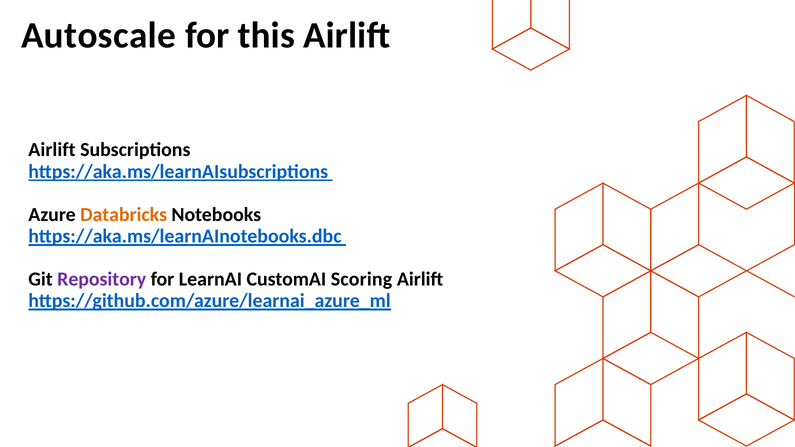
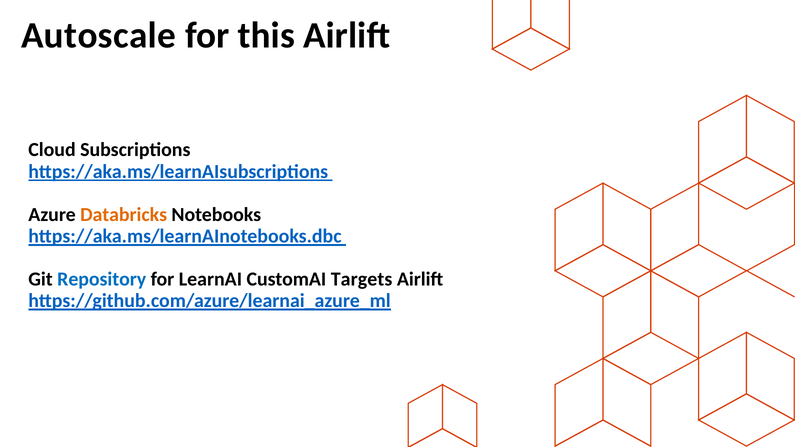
Airlift at (52, 150): Airlift -> Cloud
Repository colour: purple -> blue
Scoring: Scoring -> Targets
